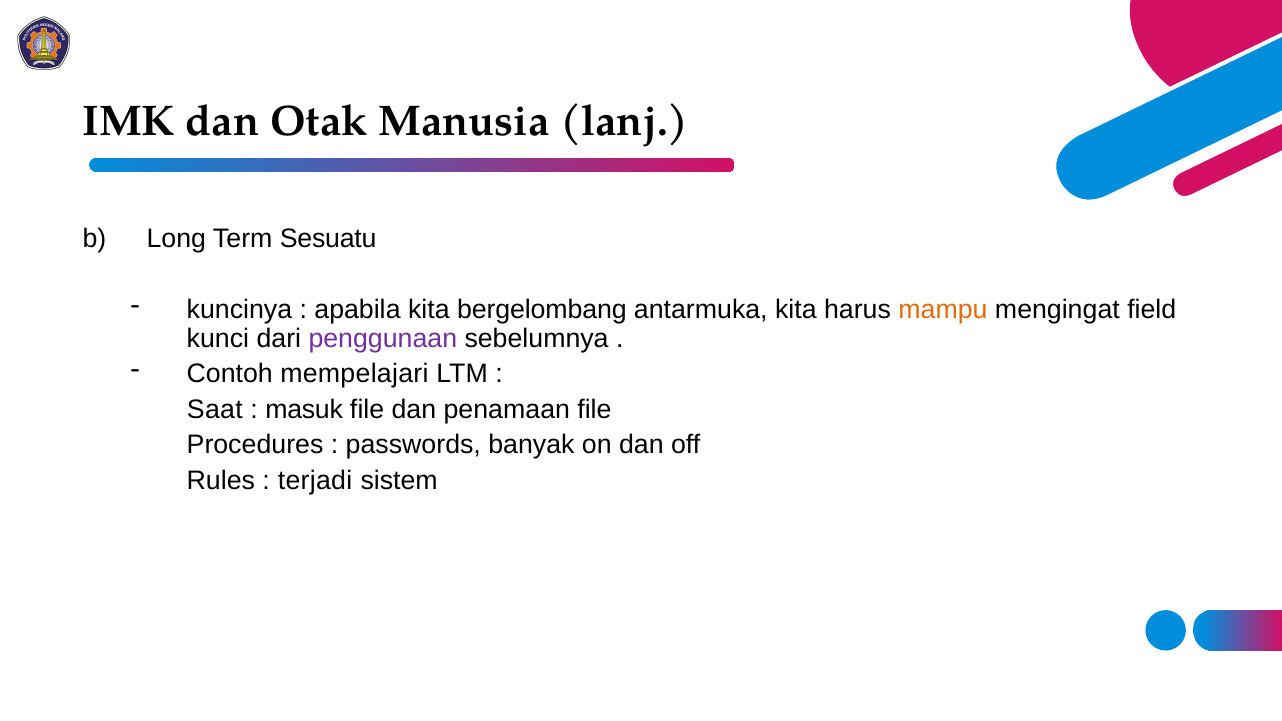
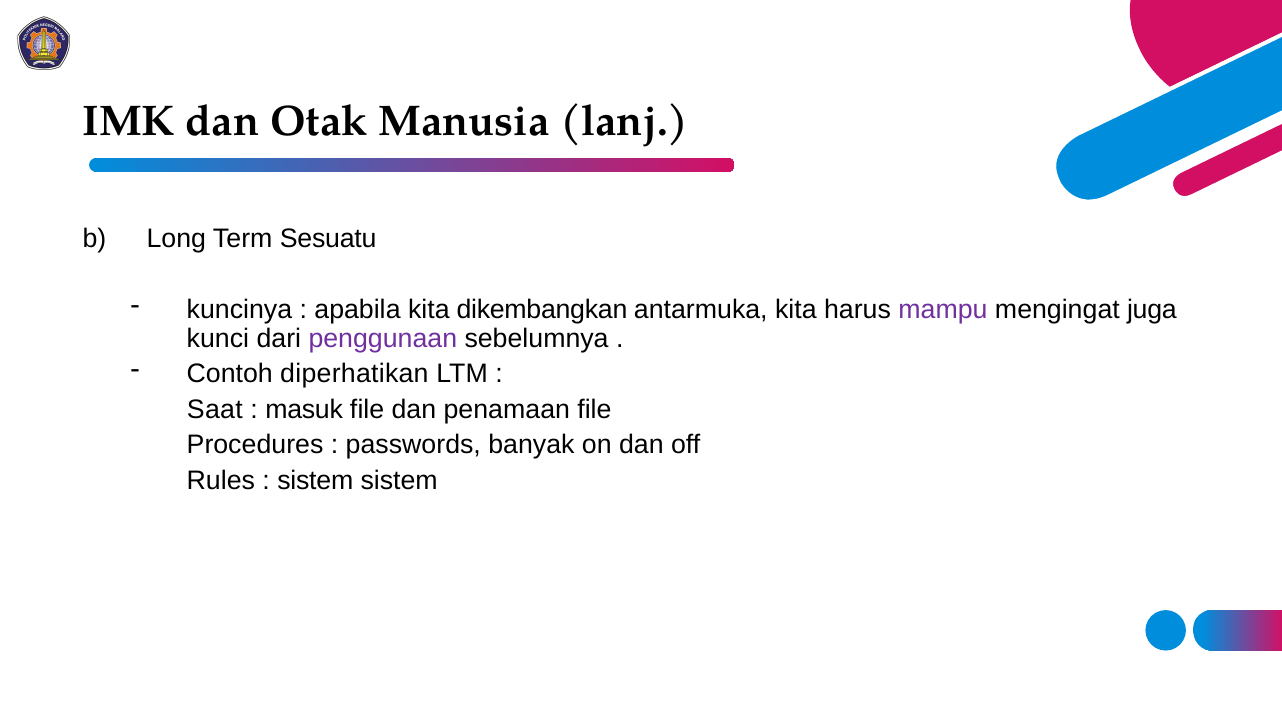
bergelombang: bergelombang -> dikembangkan
mampu colour: orange -> purple
field: field -> juga
mempelajari: mempelajari -> diperhatikan
terjadi at (315, 480): terjadi -> sistem
